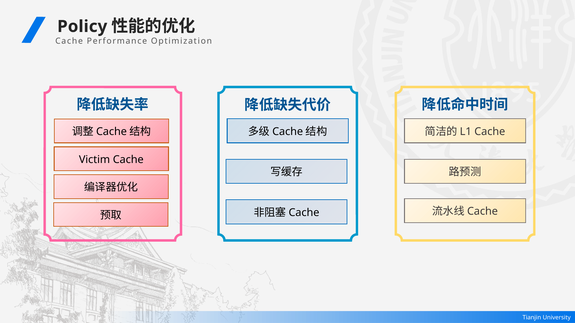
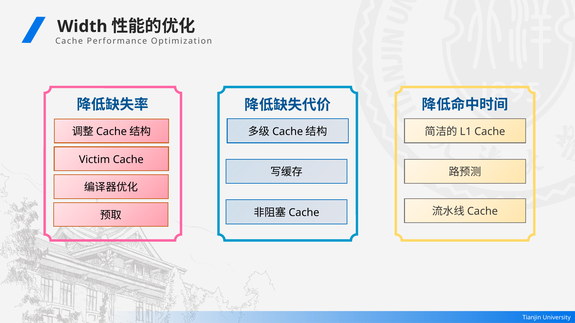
Policy: Policy -> Width
